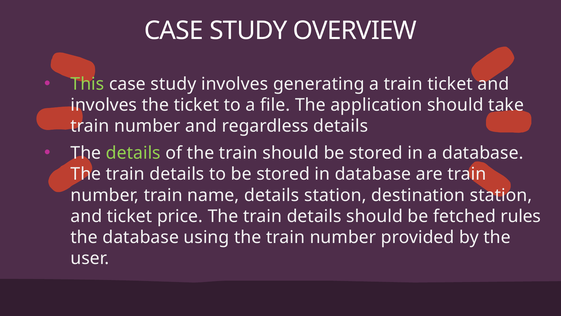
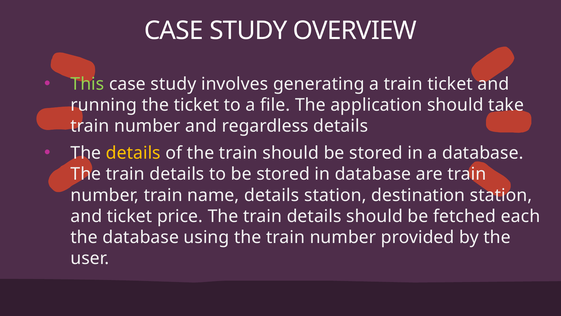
involves at (104, 105): involves -> running
details at (133, 153) colour: light green -> yellow
rules: rules -> each
